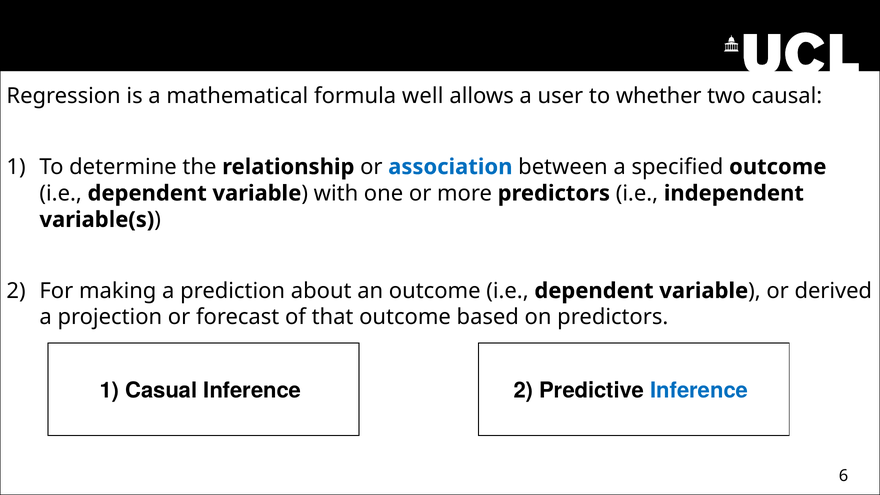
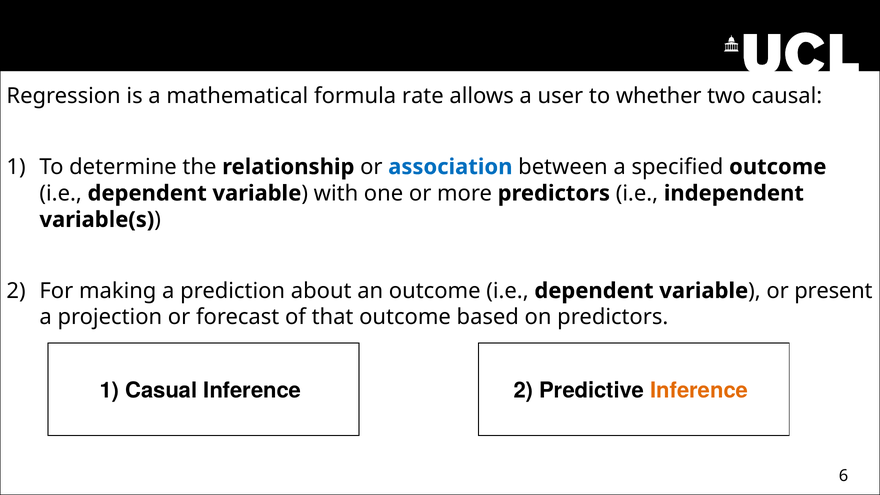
well: well -> rate
derived: derived -> present
Inference at (699, 391) colour: blue -> orange
